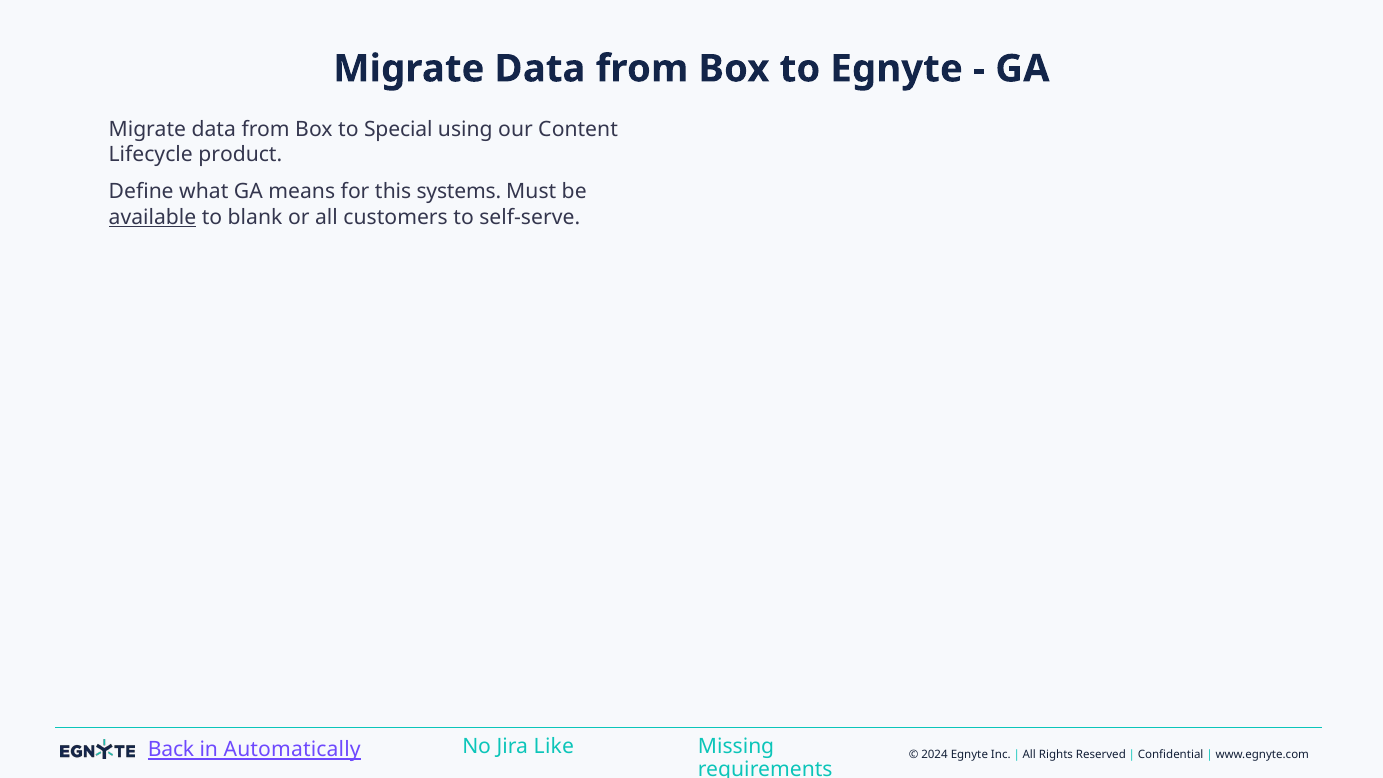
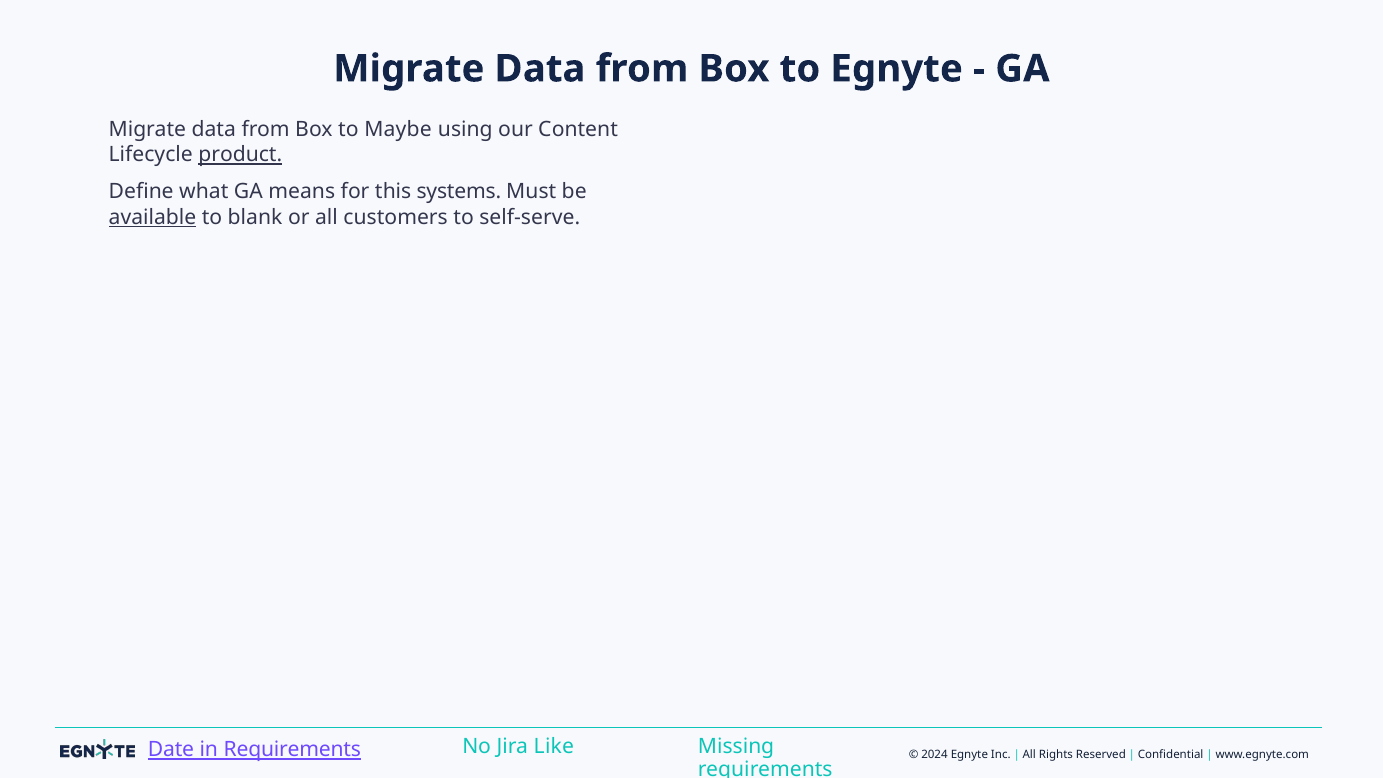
Special: Special -> Maybe
product underline: none -> present
Back: Back -> Date
in Automatically: Automatically -> Requirements
